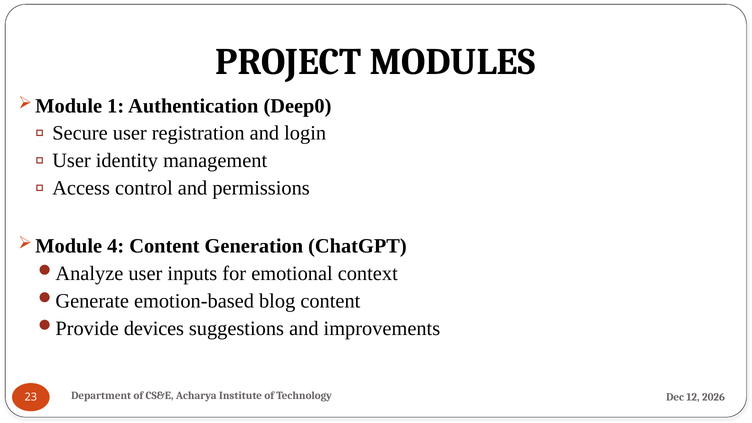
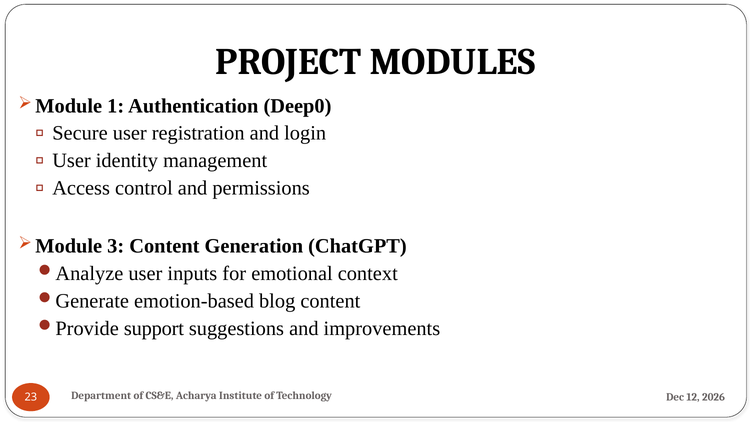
4: 4 -> 3
devices: devices -> support
